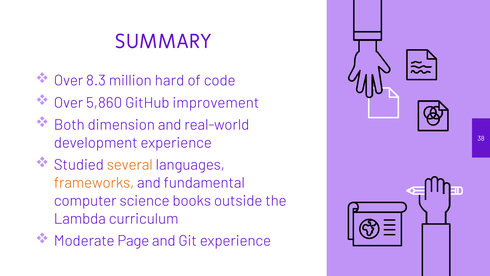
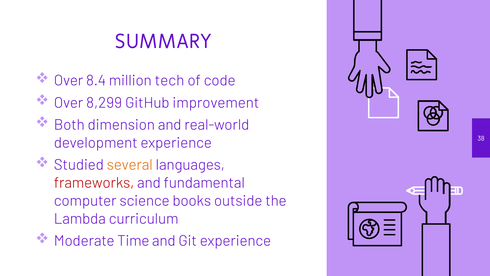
8.3: 8.3 -> 8.4
hard: hard -> tech
5,860: 5,860 -> 8,299
frameworks colour: orange -> red
Page: Page -> Time
